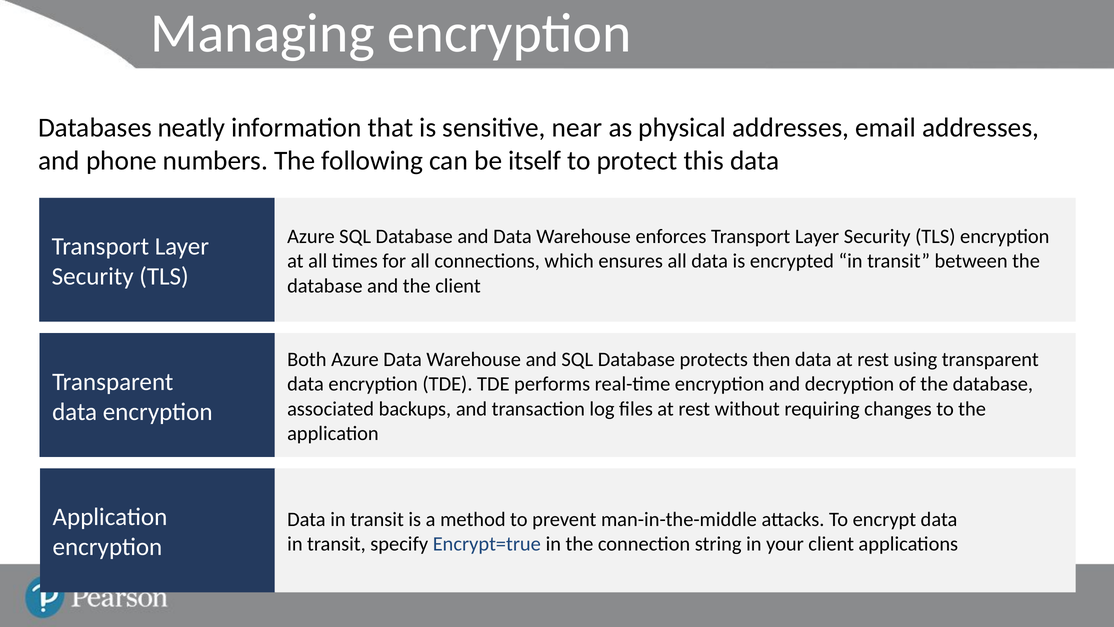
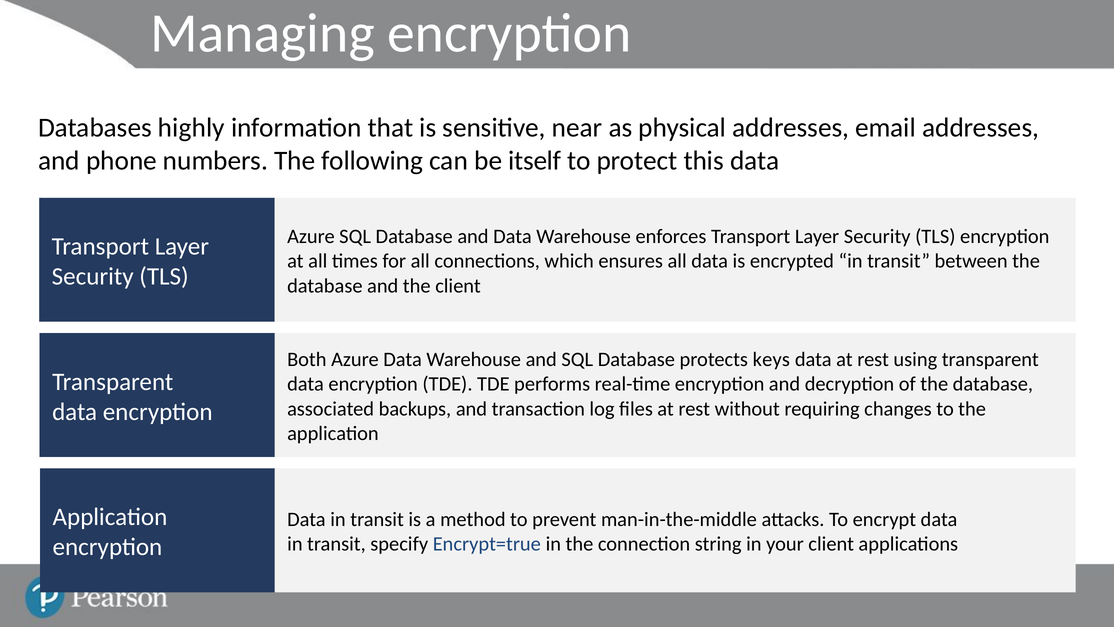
neatly: neatly -> highly
then: then -> keys
